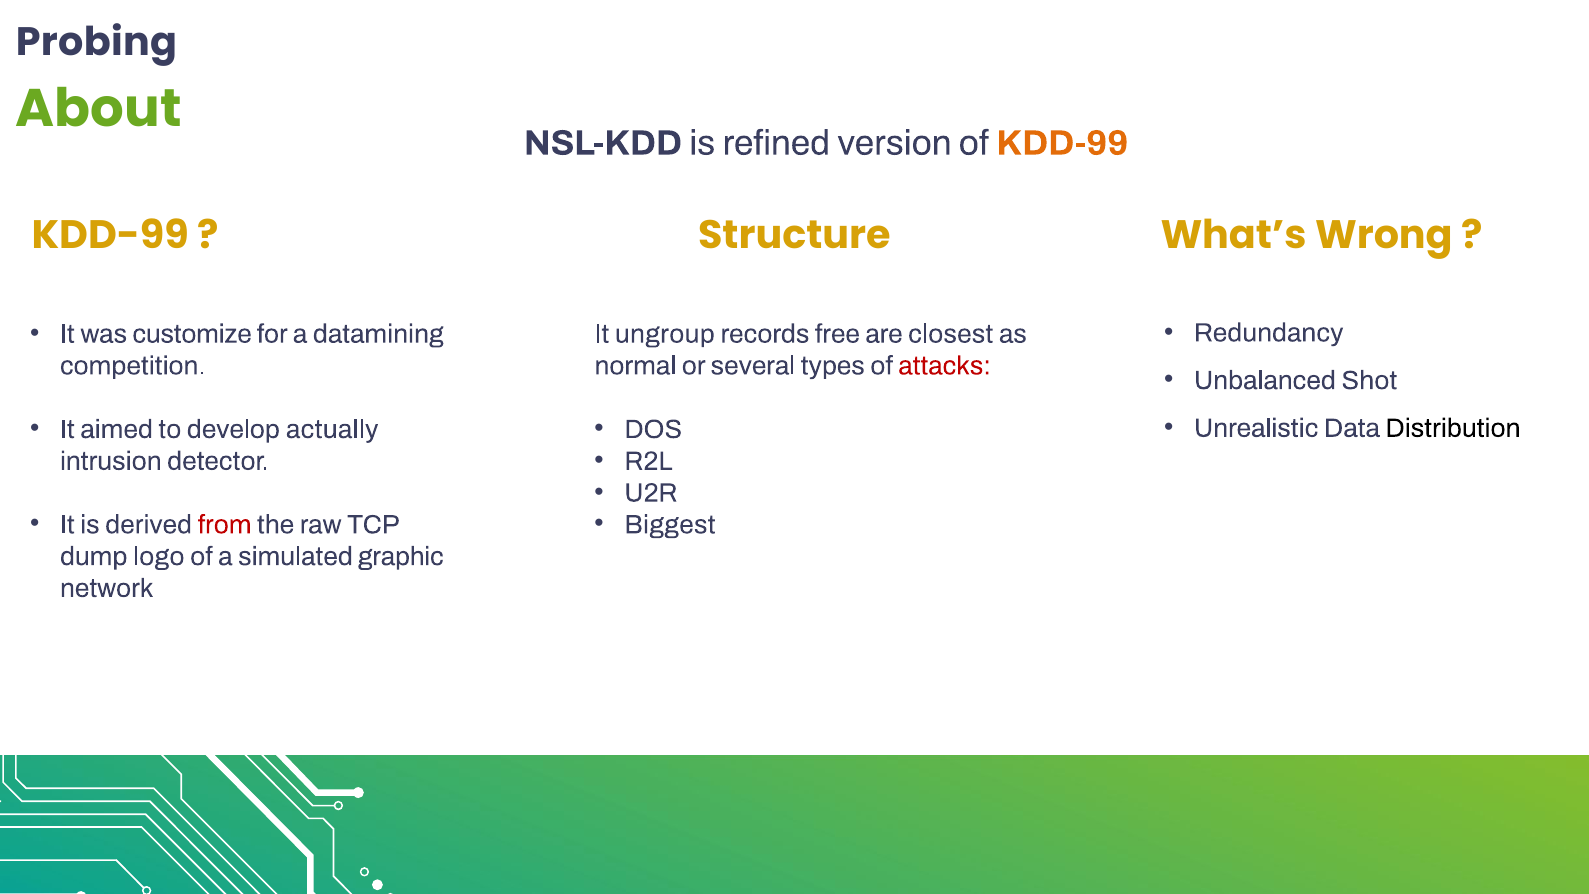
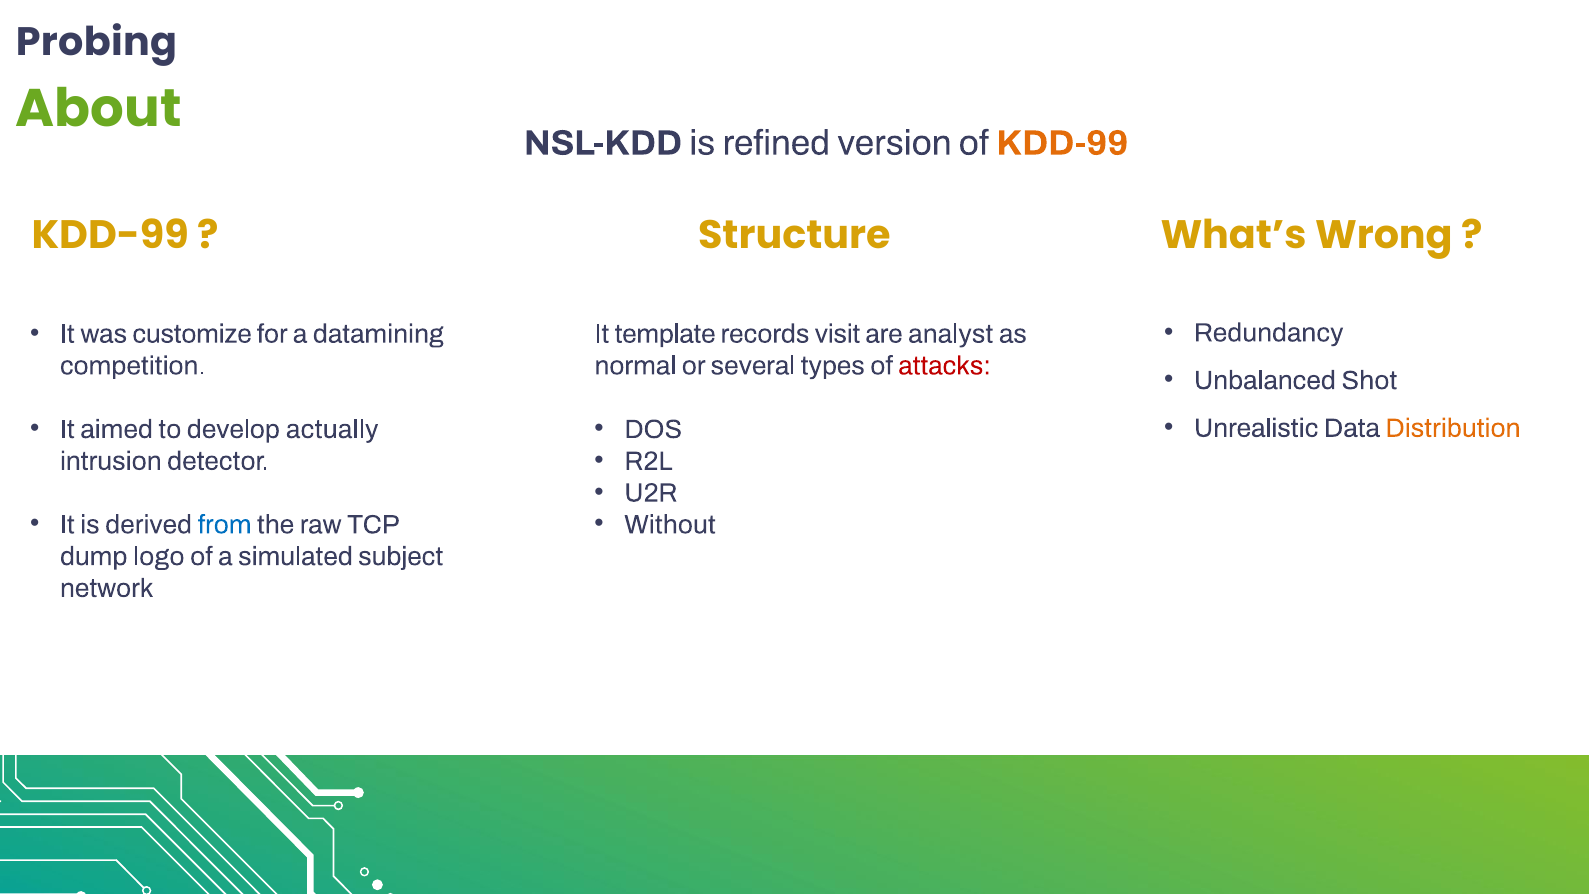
ungroup: ungroup -> template
free: free -> visit
closest: closest -> analyst
Distribution colour: black -> orange
from colour: red -> blue
Biggest: Biggest -> Without
graphic: graphic -> subject
